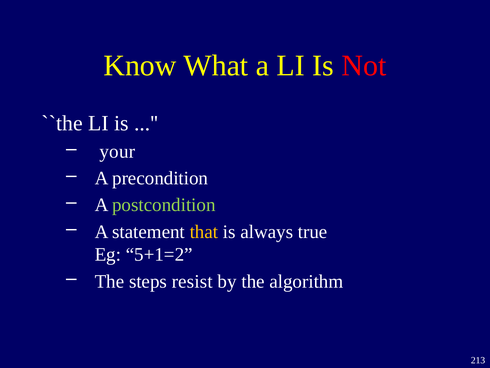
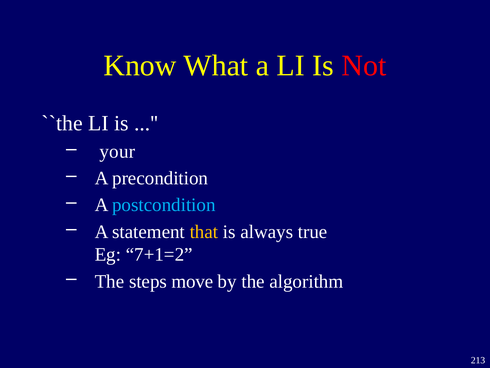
postcondition colour: light green -> light blue
5+1=2: 5+1=2 -> 7+1=2
resist: resist -> move
